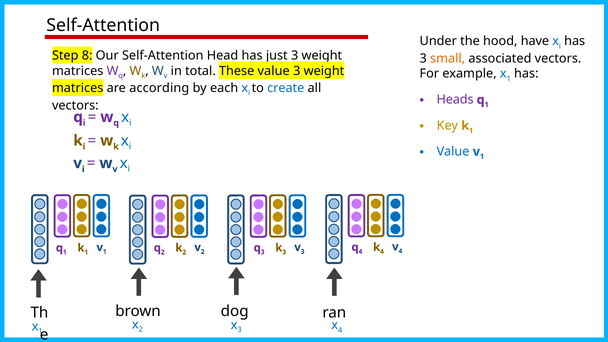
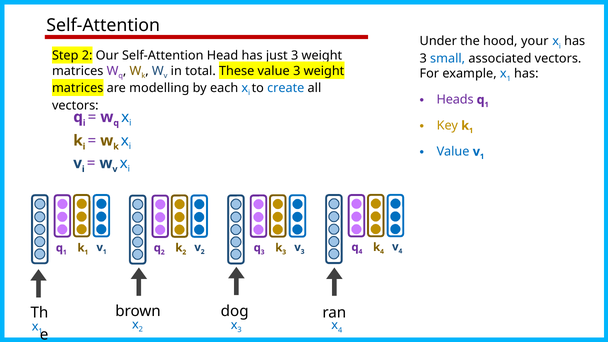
have: have -> your
Step 8: 8 -> 2
small colour: orange -> blue
according: according -> modelling
